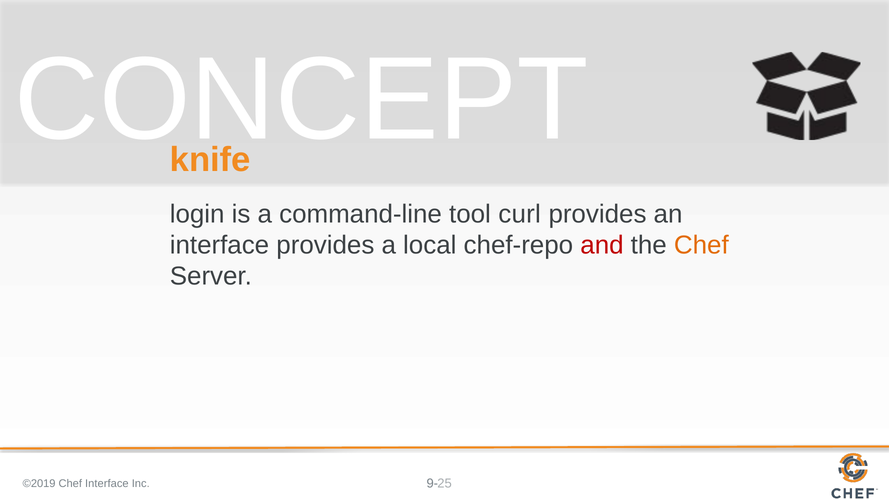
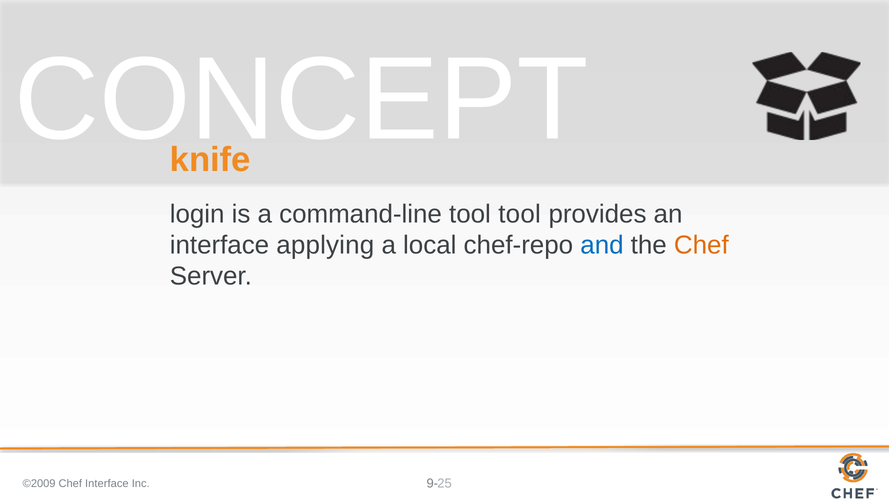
tool curl: curl -> tool
interface provides: provides -> applying
and colour: red -> blue
©2019: ©2019 -> ©2009
